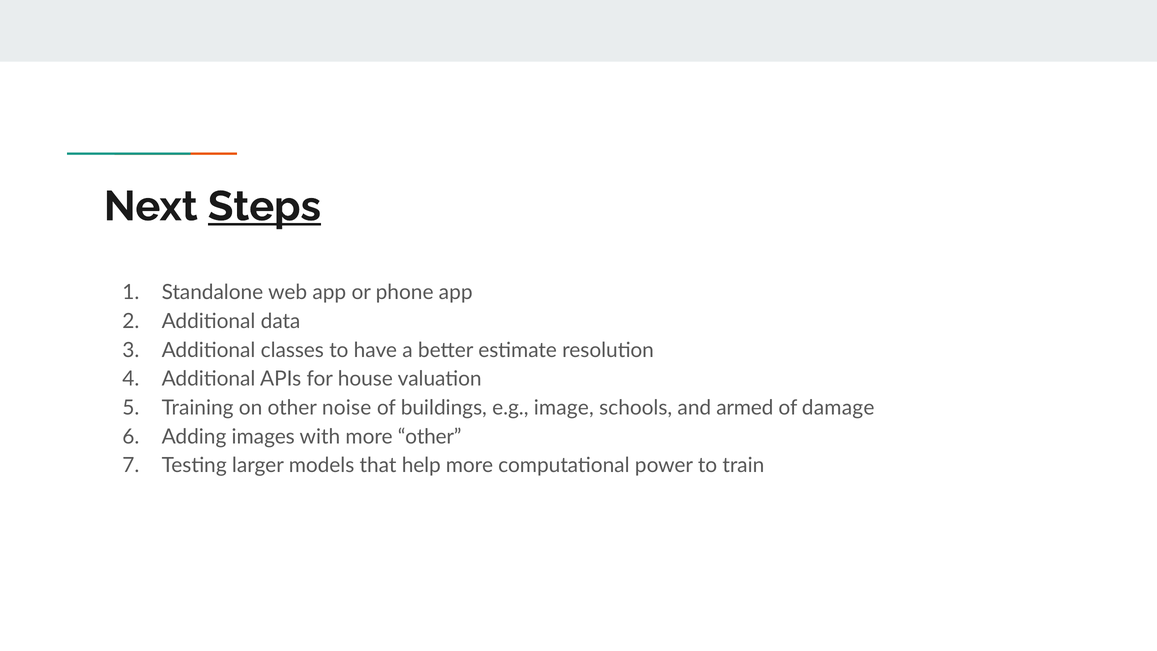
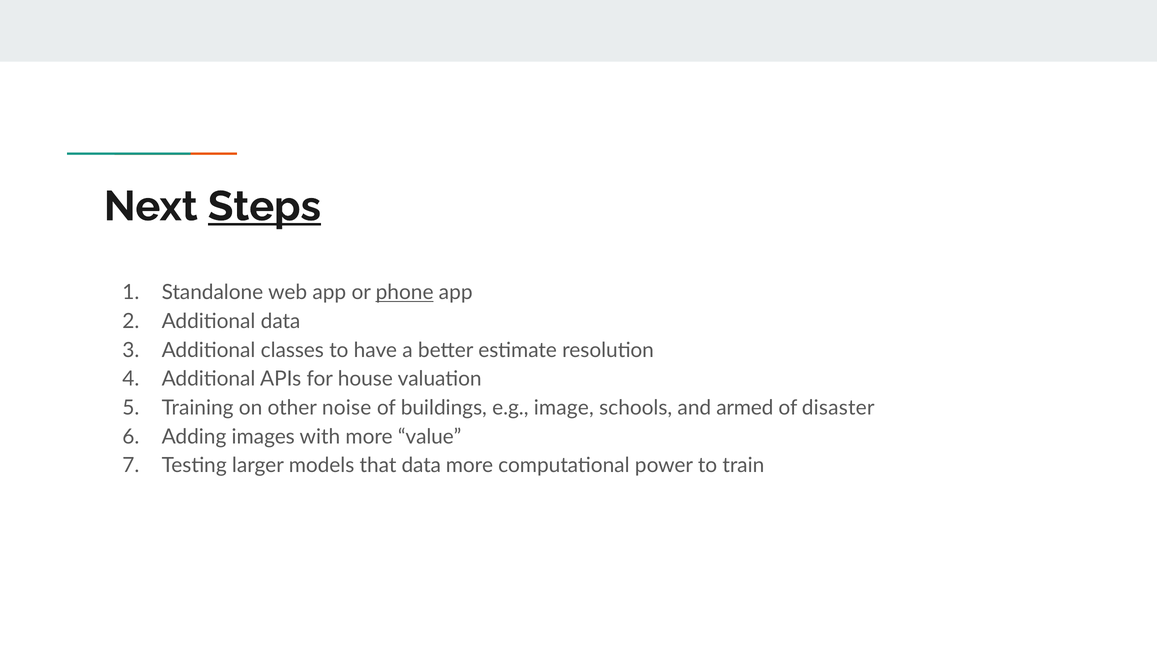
phone underline: none -> present
damage: damage -> disaster
more other: other -> value
that help: help -> data
